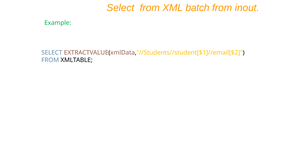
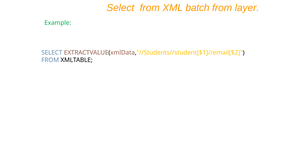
inout: inout -> layer
